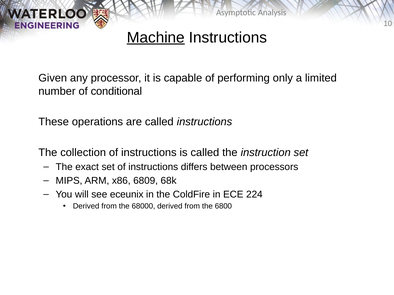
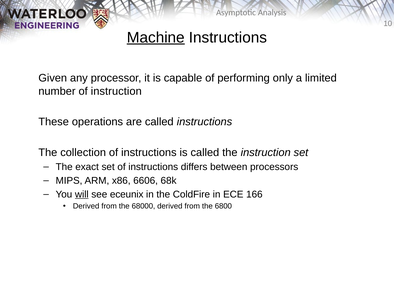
of conditional: conditional -> instruction
6809: 6809 -> 6606
will underline: none -> present
224: 224 -> 166
